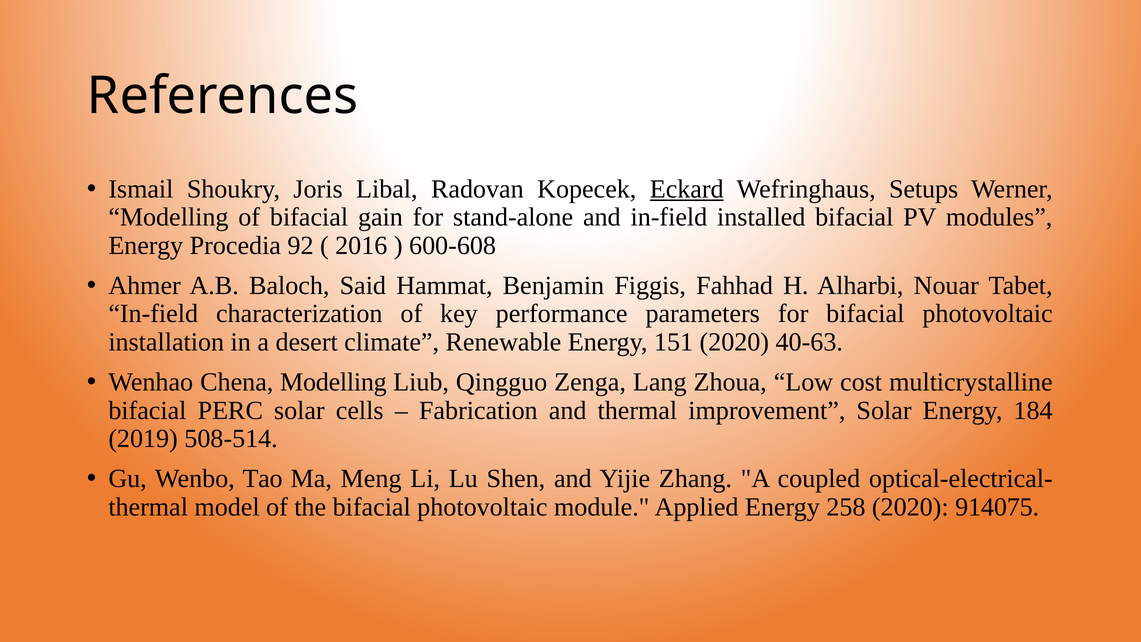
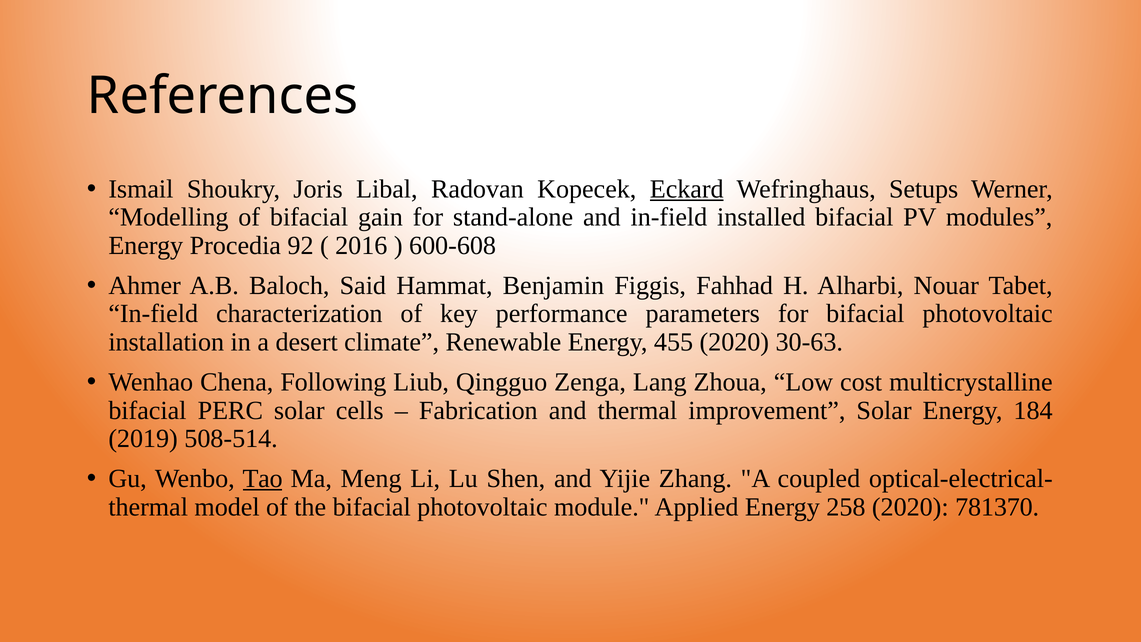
151: 151 -> 455
40-63: 40-63 -> 30-63
Chena Modelling: Modelling -> Following
Tao underline: none -> present
914075: 914075 -> 781370
